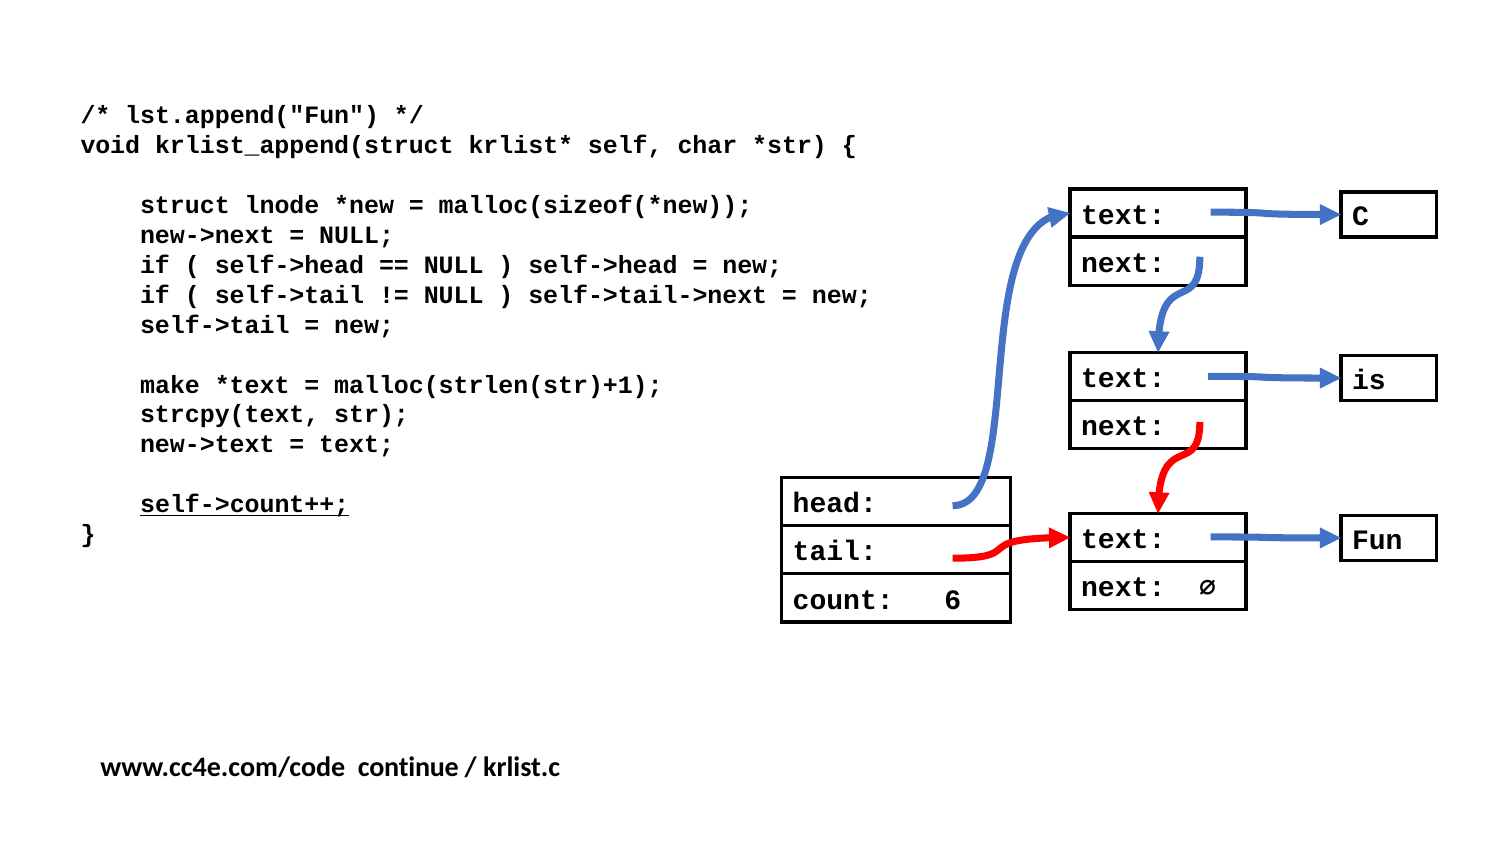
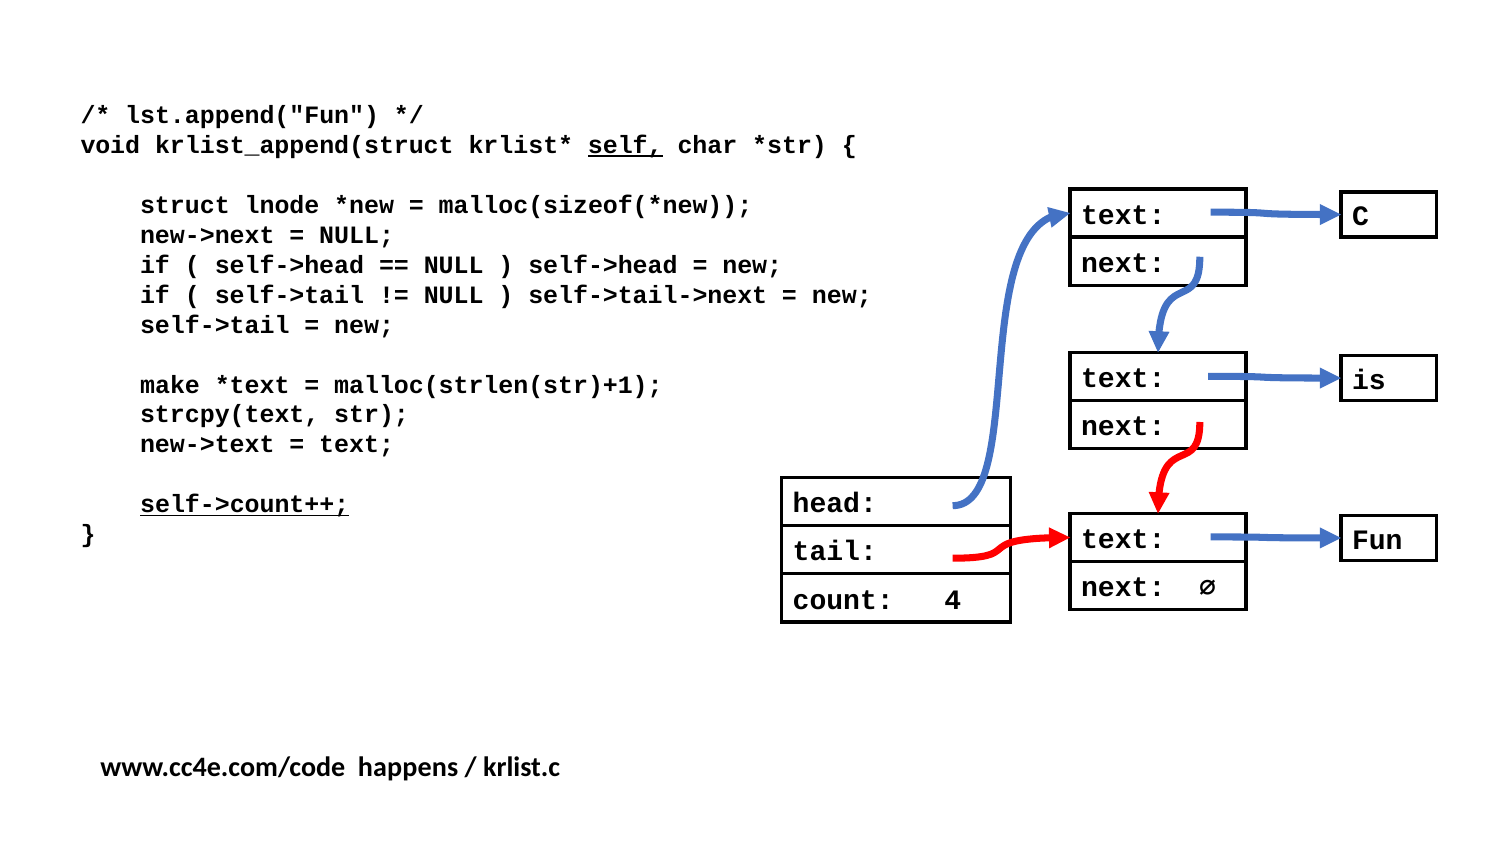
self underline: none -> present
6: 6 -> 4
continue: continue -> happens
